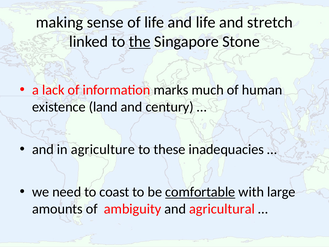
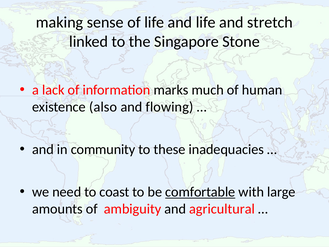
the underline: present -> none
land: land -> also
century: century -> flowing
agriculture: agriculture -> community
